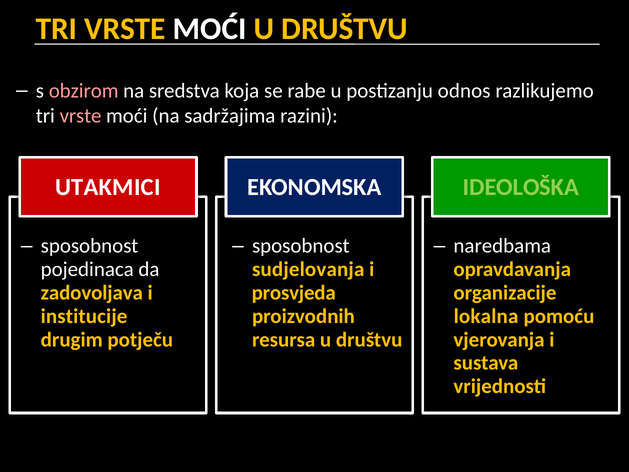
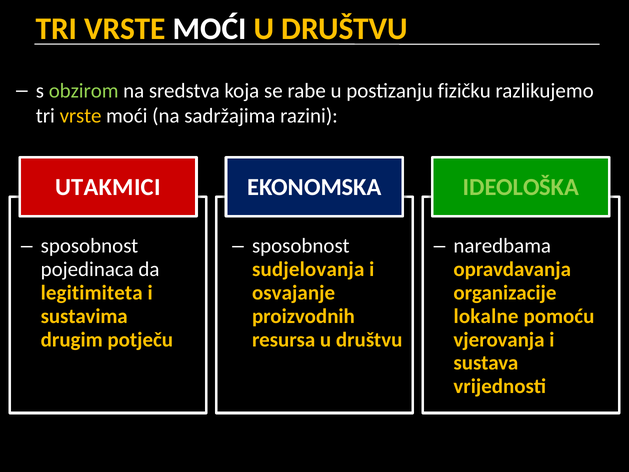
obzirom colour: pink -> light green
odnos: odnos -> fizičku
vrste at (81, 116) colour: pink -> yellow
zadovoljava: zadovoljava -> legitimiteta
prosvjeda: prosvjeda -> osvajanje
institucije: institucije -> sustavima
lokalna: lokalna -> lokalne
